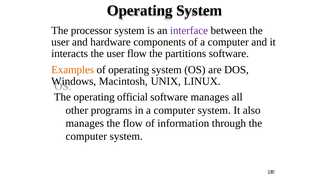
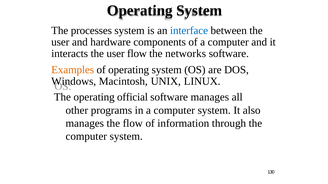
processor: processor -> processes
interface colour: purple -> blue
partitions: partitions -> networks
